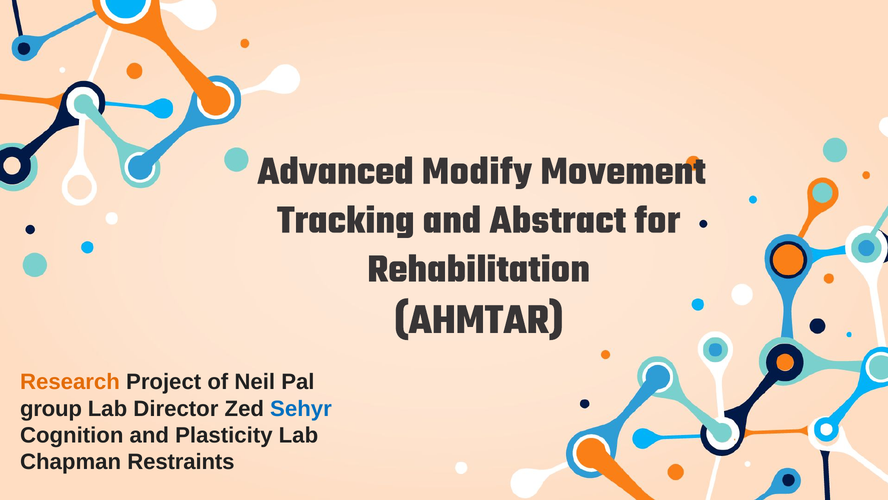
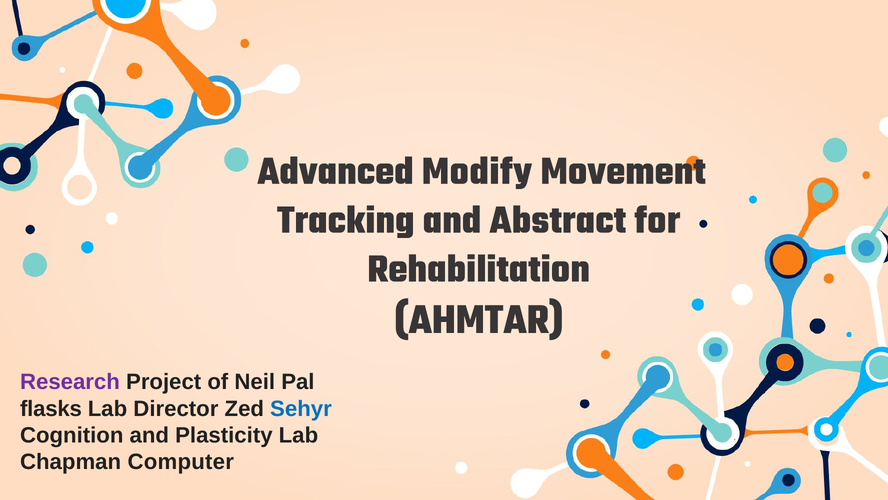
Research colour: orange -> purple
group: group -> flasks
Restraints: Restraints -> Computer
